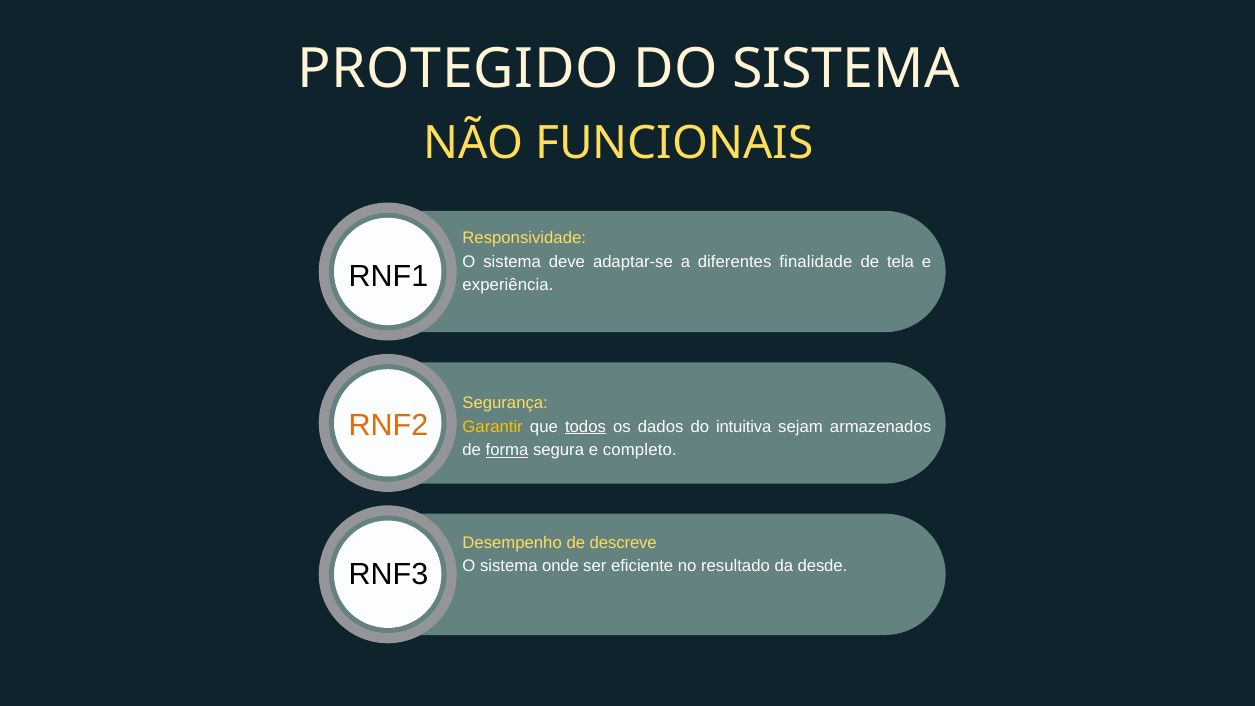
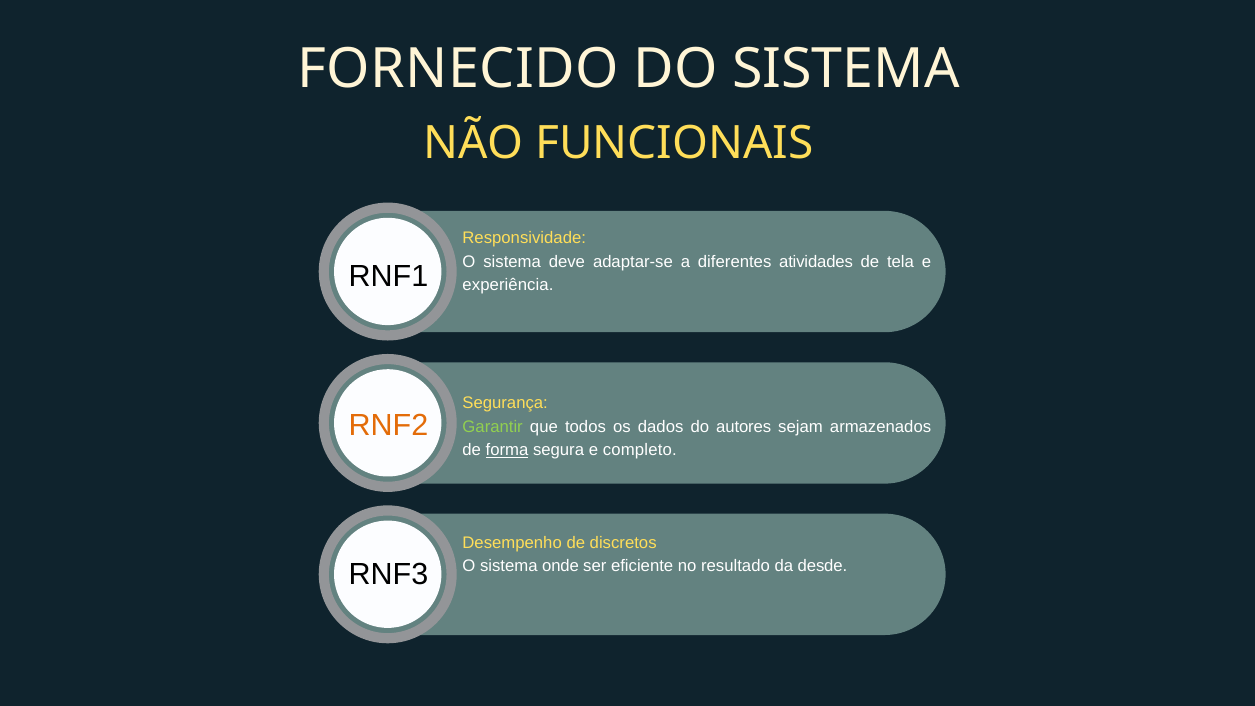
PROTEGIDO: PROTEGIDO -> FORNECIDO
finalidade: finalidade -> atividades
Garantir colour: yellow -> light green
todos underline: present -> none
intuitiva: intuitiva -> autores
descreve: descreve -> discretos
